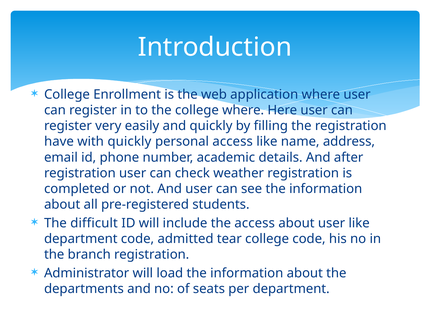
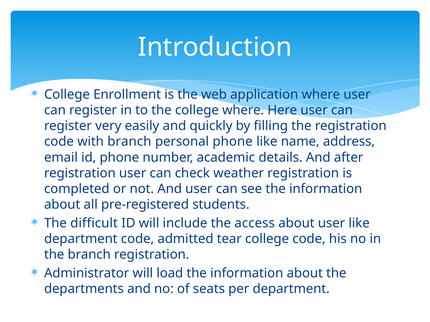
have at (59, 142): have -> code
with quickly: quickly -> branch
personal access: access -> phone
